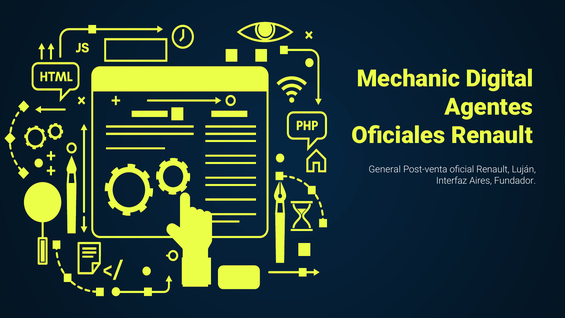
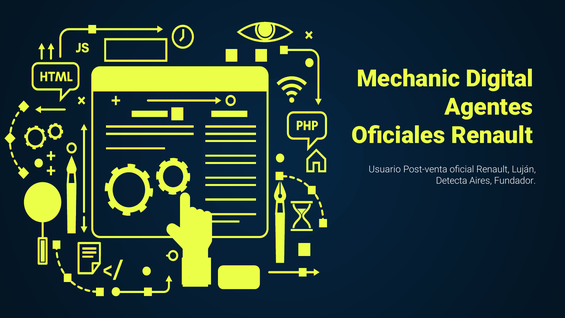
General: General -> Usuario
Interfaz: Interfaz -> Detecta
